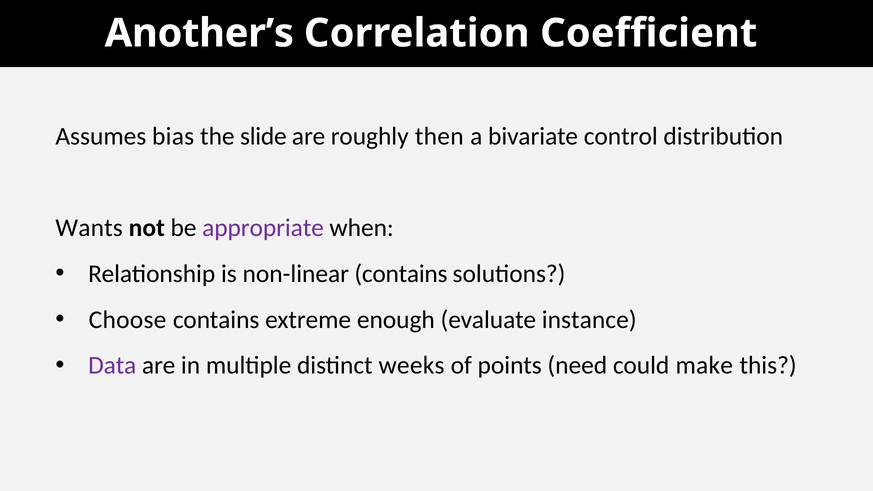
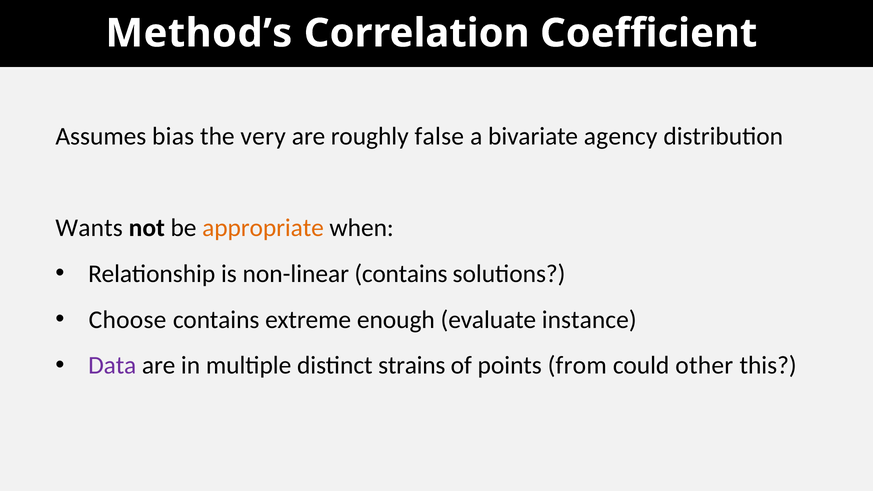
Another’s: Another’s -> Method’s
slide: slide -> very
then: then -> false
control: control -> agency
appropriate colour: purple -> orange
weeks: weeks -> strains
need: need -> from
make: make -> other
